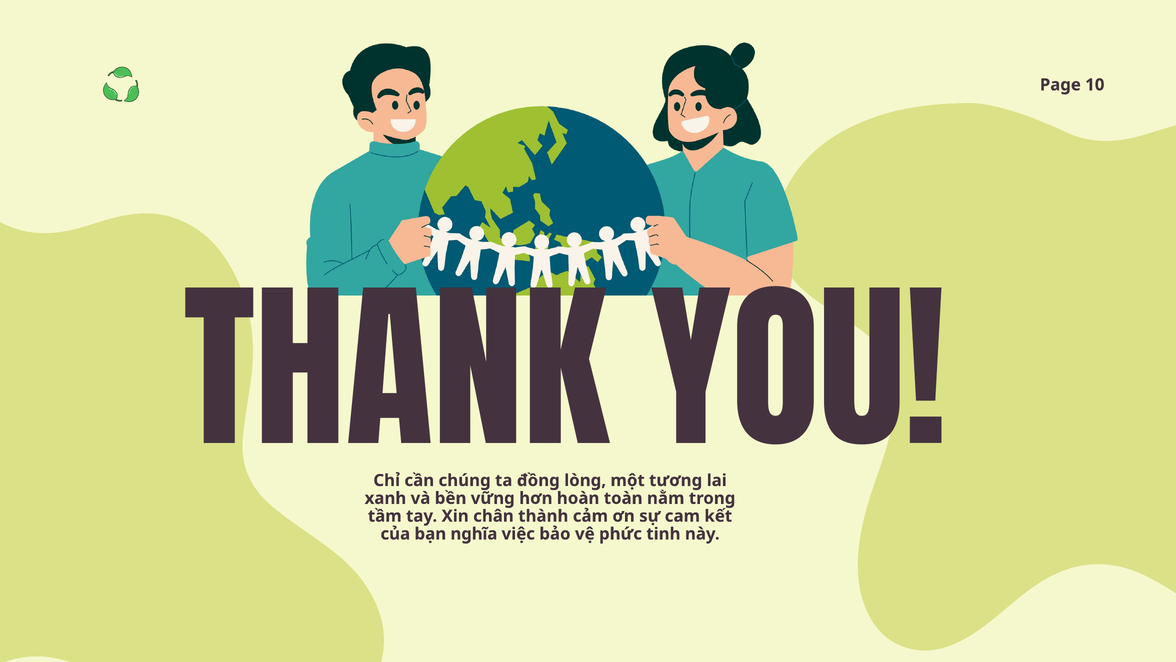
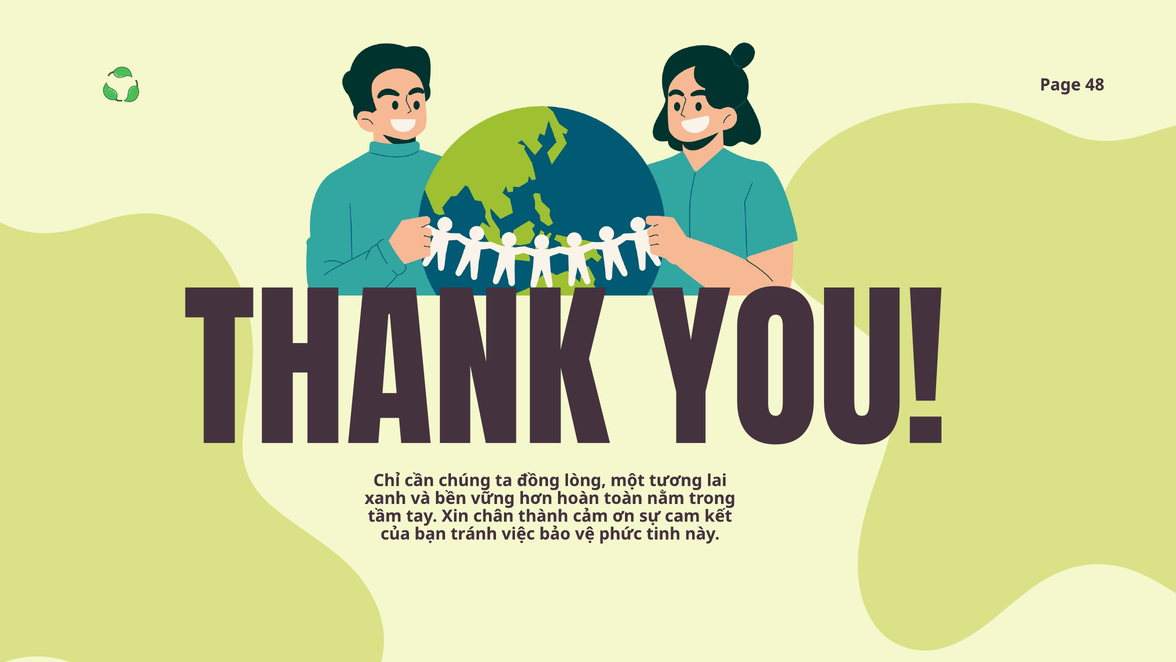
10: 10 -> 48
nghĩa: nghĩa -> tránh
